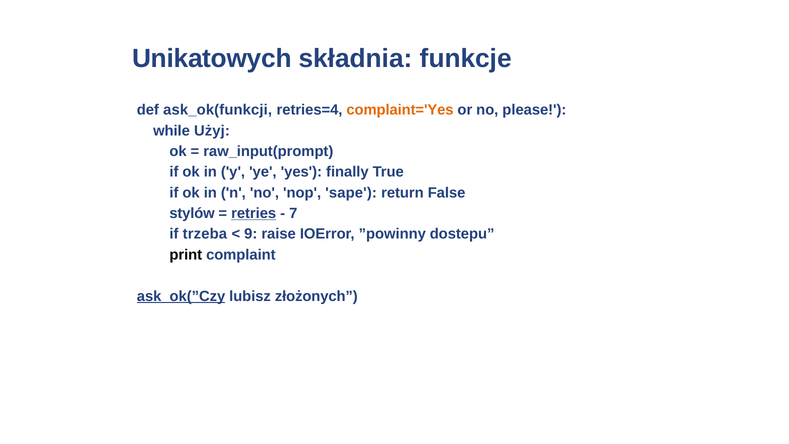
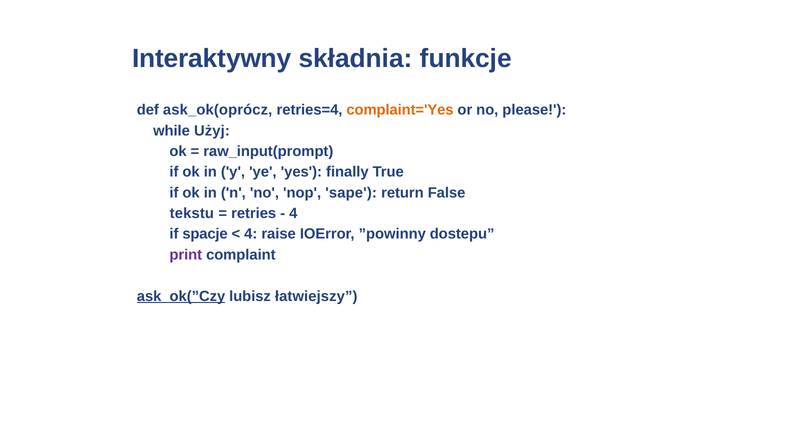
Unikatowych: Unikatowych -> Interaktywny
ask_ok(funkcji: ask_ok(funkcji -> ask_ok(oprócz
stylów: stylów -> tekstu
retries underline: present -> none
7 at (293, 213): 7 -> 4
trzeba: trzeba -> spacje
9 at (251, 234): 9 -> 4
print colour: black -> purple
złożonych: złożonych -> łatwiejszy
